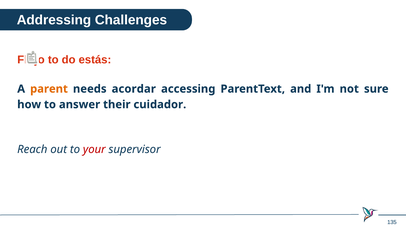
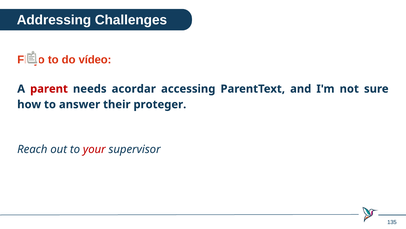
estás: estás -> vídeo
parent colour: orange -> red
cuidador: cuidador -> proteger
